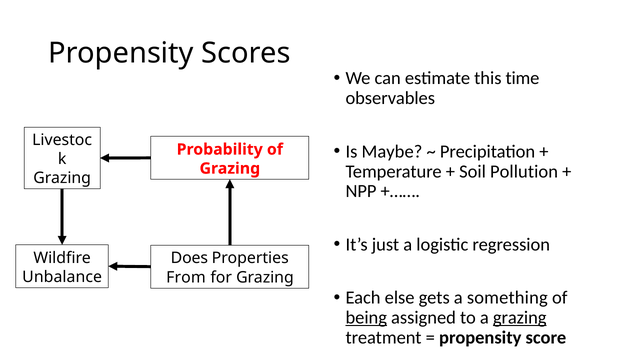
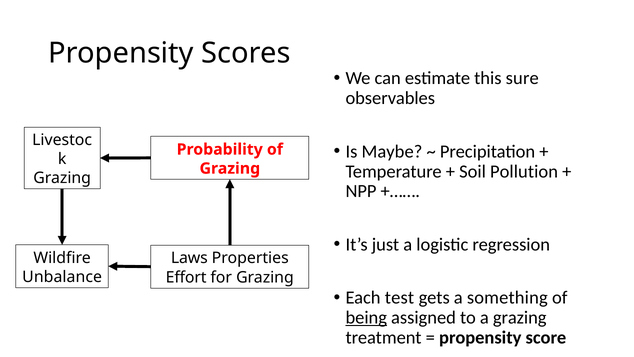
time: time -> sure
Does: Does -> Laws
From: From -> Effort
else: else -> test
grazing at (520, 317) underline: present -> none
